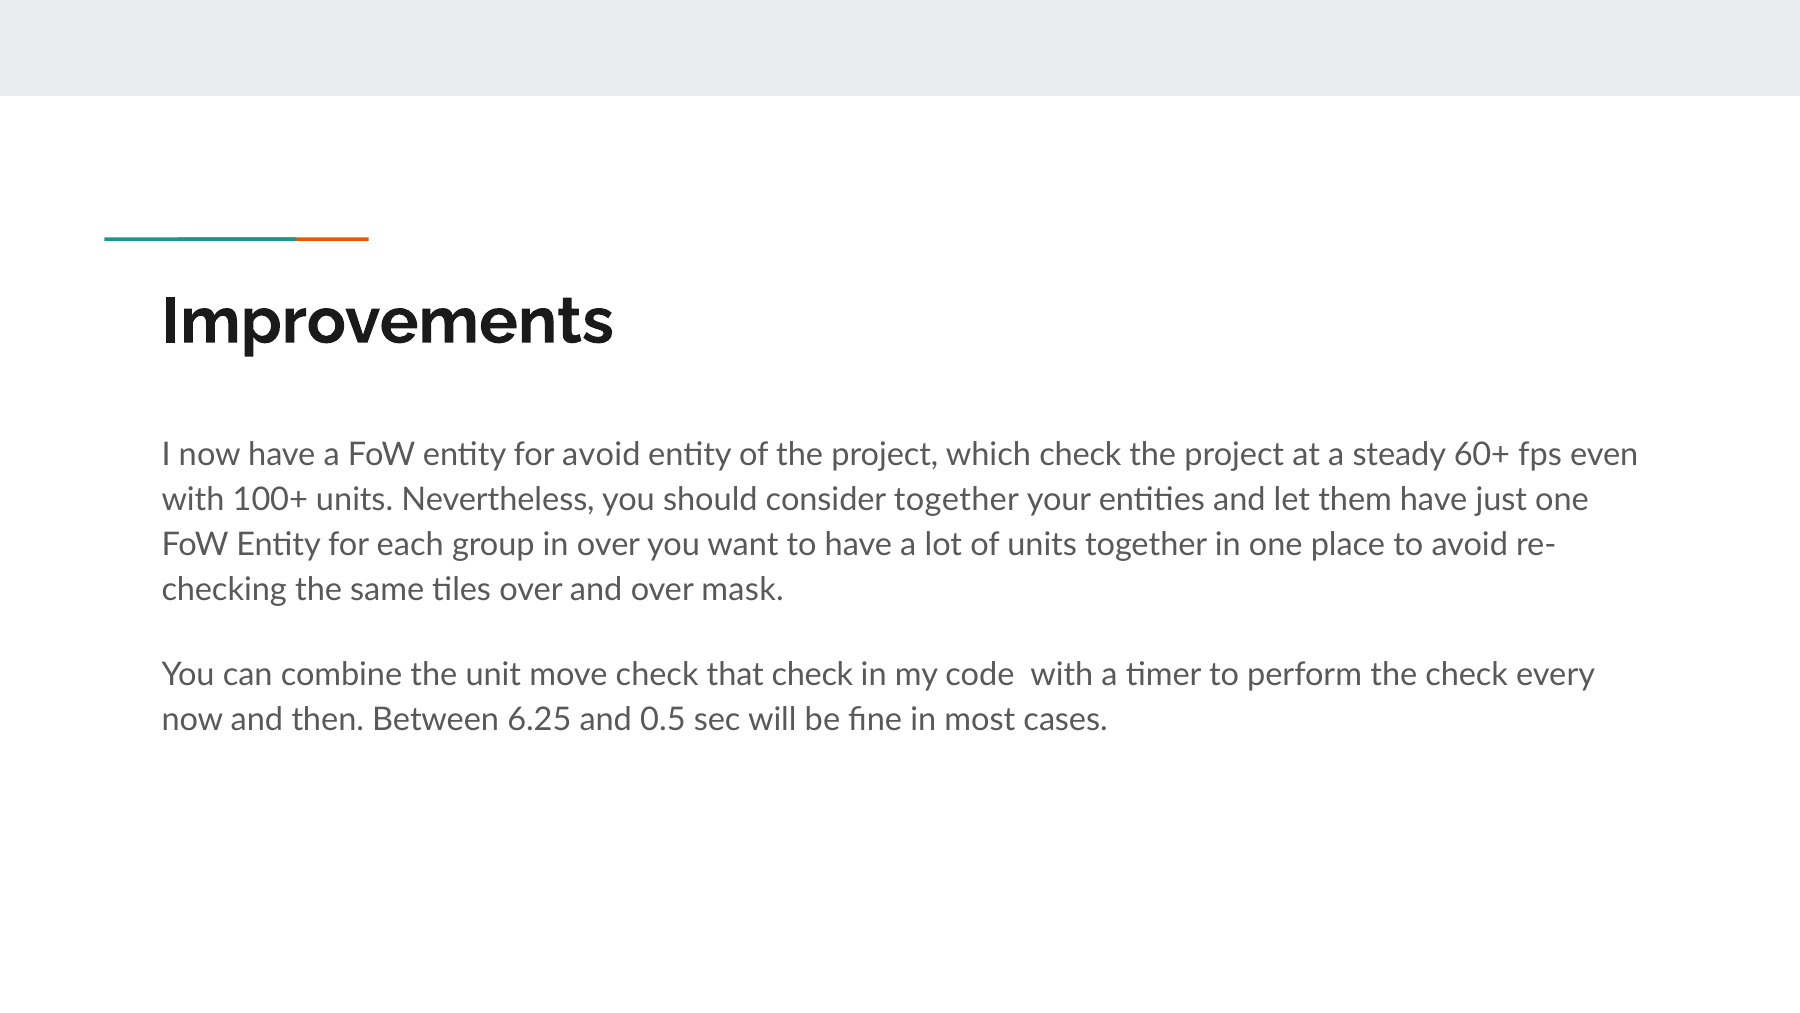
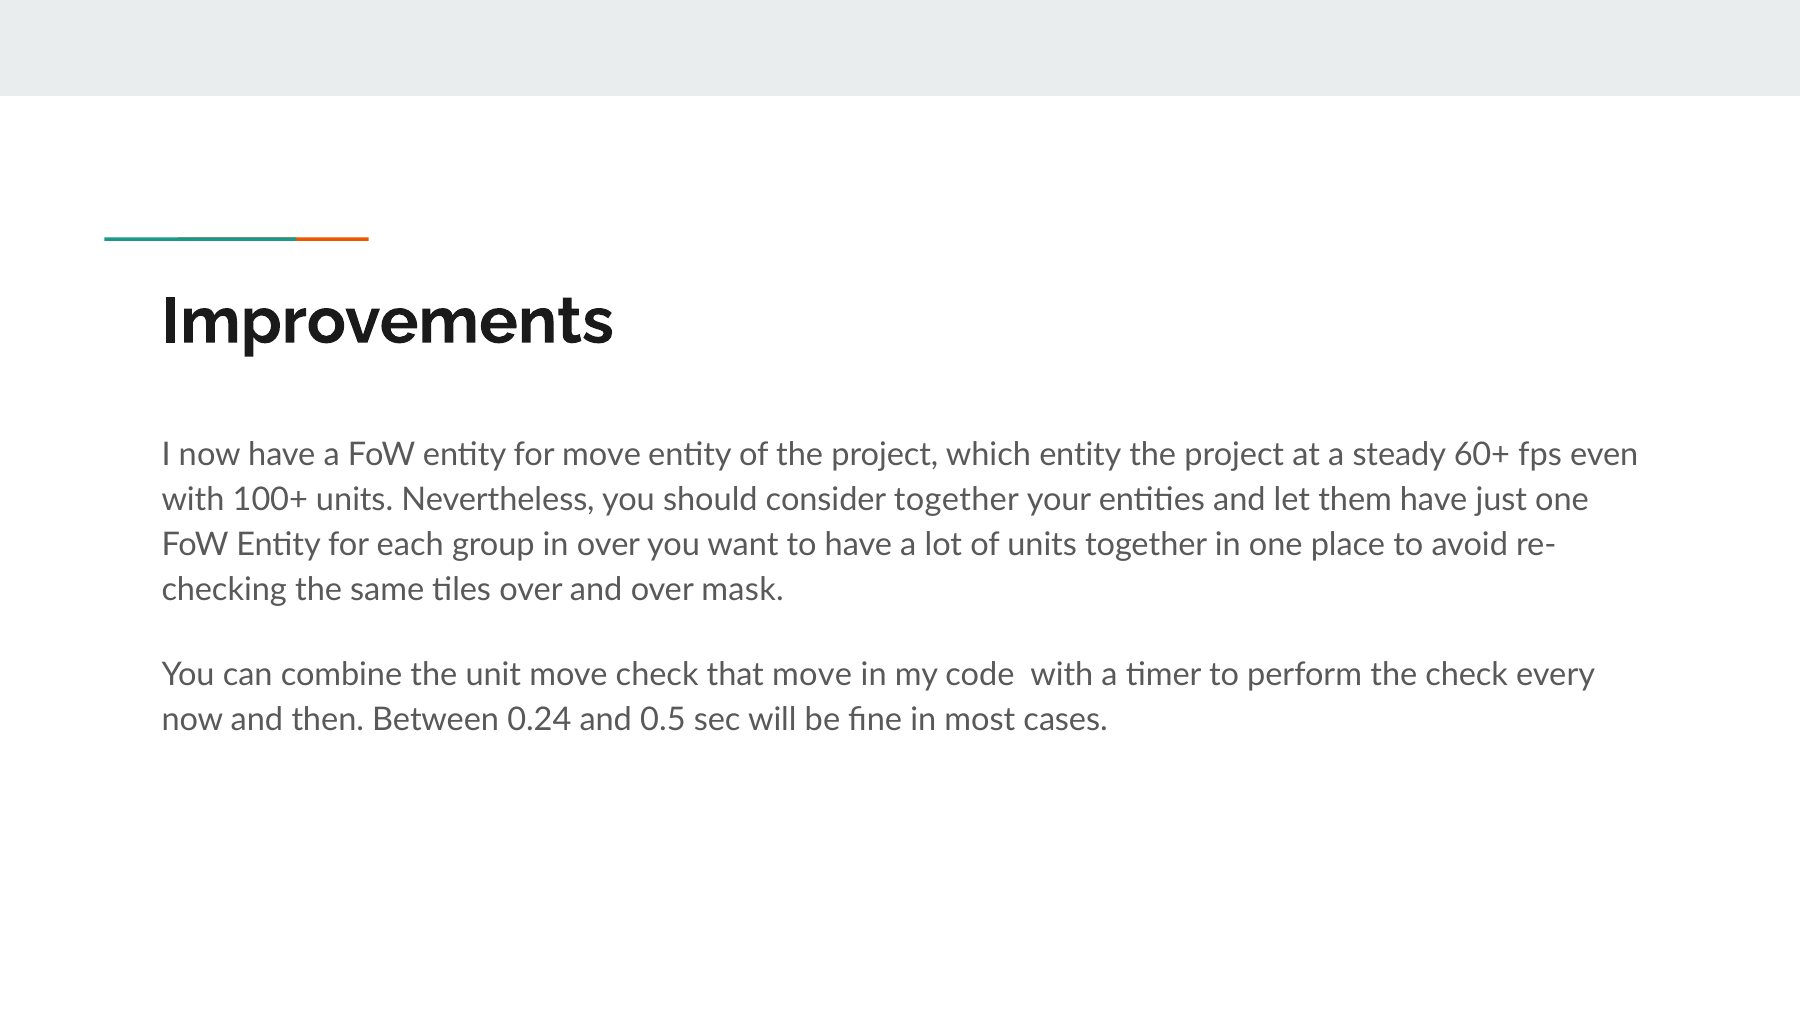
for avoid: avoid -> move
which check: check -> entity
that check: check -> move
6.25: 6.25 -> 0.24
